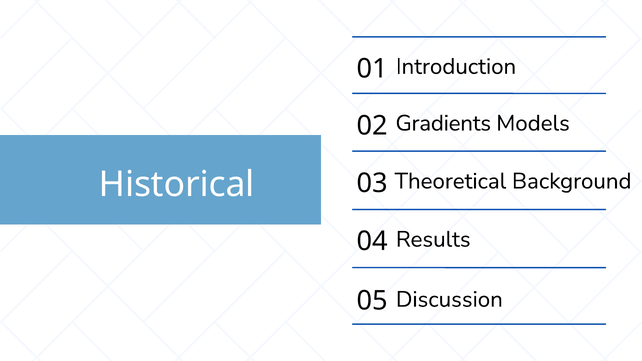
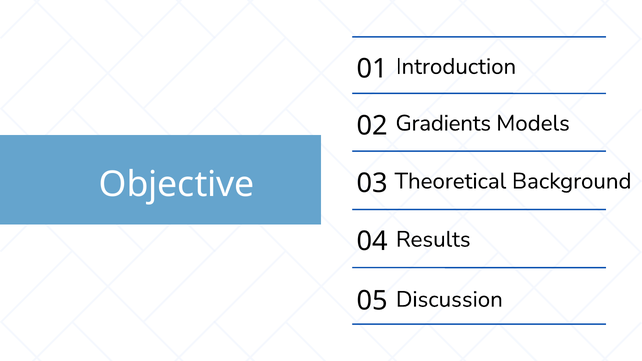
Historical: Historical -> Objective
